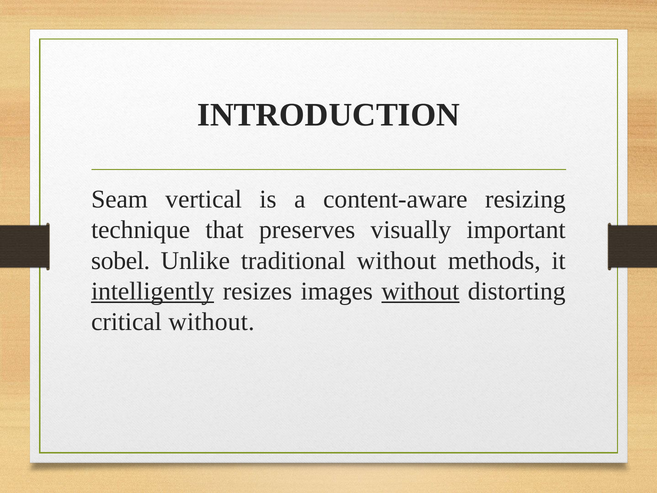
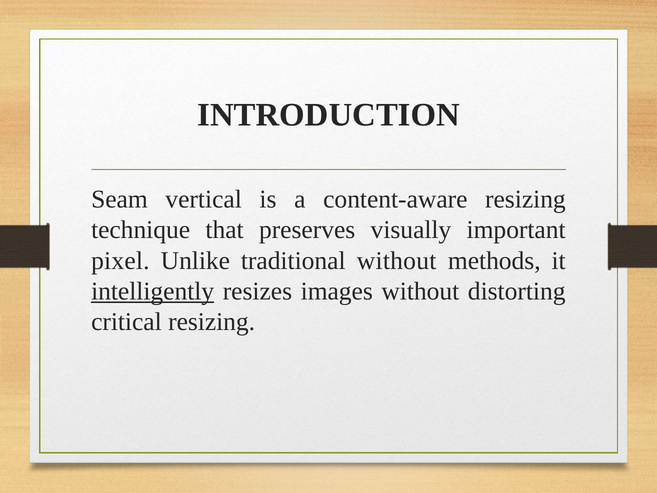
sobel: sobel -> pixel
without at (420, 291) underline: present -> none
critical without: without -> resizing
